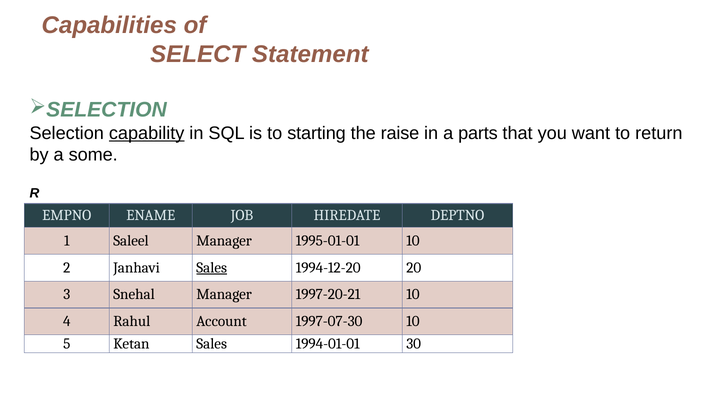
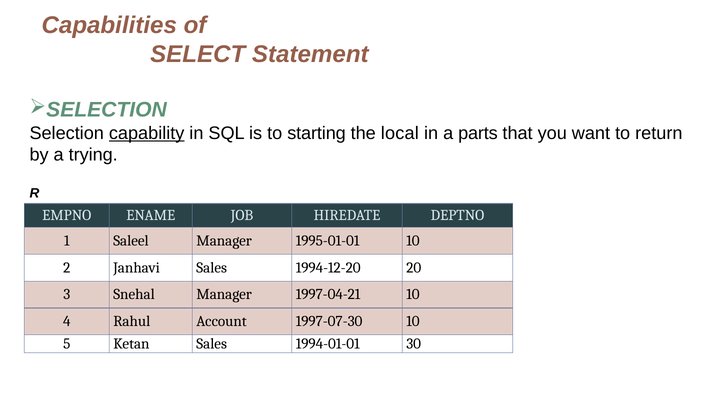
raise: raise -> local
some: some -> trying
Sales at (212, 268) underline: present -> none
1997-20-21: 1997-20-21 -> 1997-04-21
